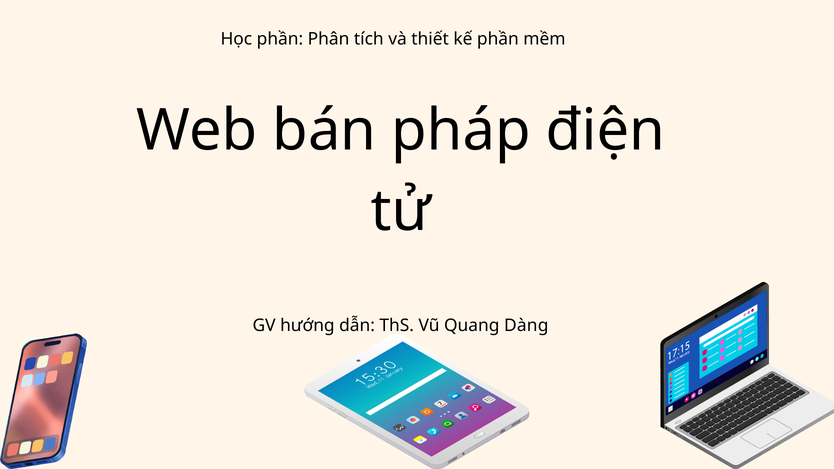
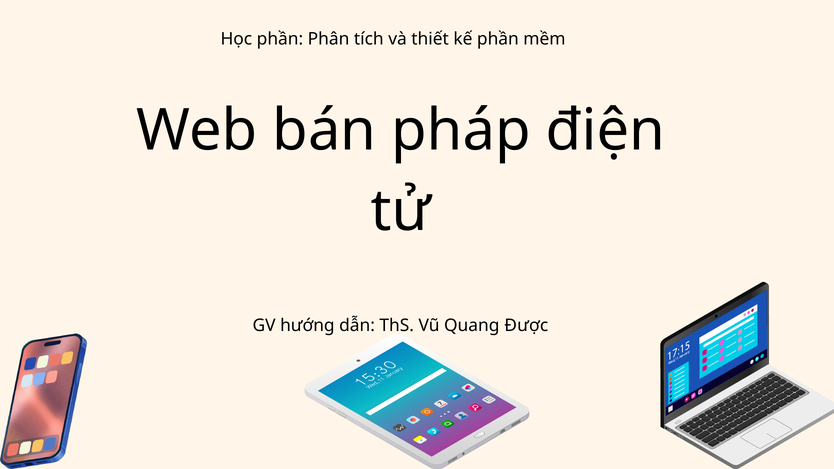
Dàng: Dàng -> Được
